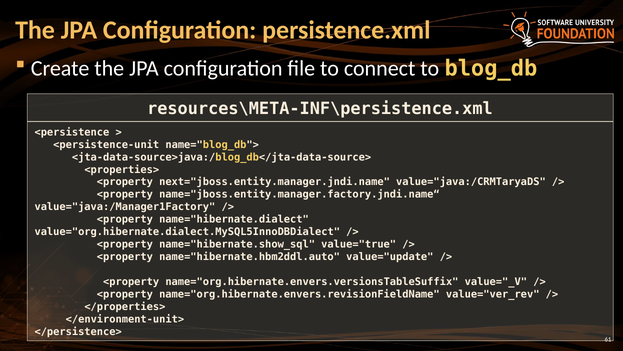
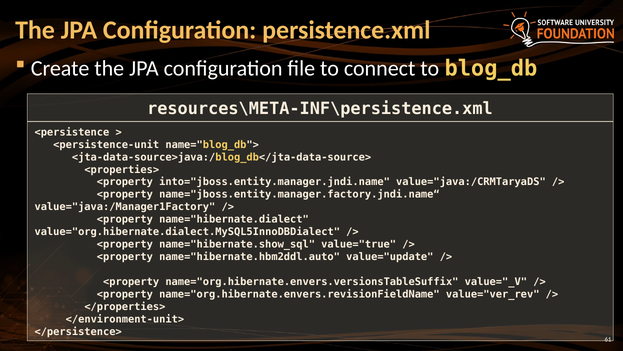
next="jboss.entity.manager.jndi.name: next="jboss.entity.manager.jndi.name -> into="jboss.entity.manager.jndi.name
